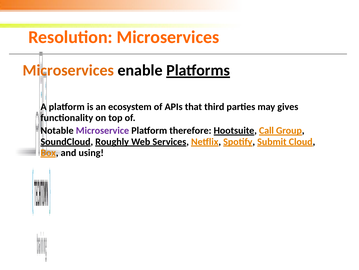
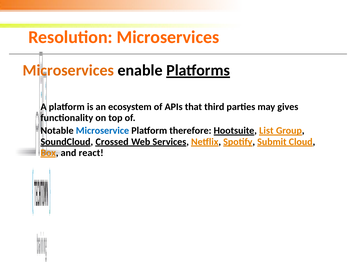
Microservice colour: purple -> blue
Call: Call -> List
Roughly: Roughly -> Crossed
using: using -> react
